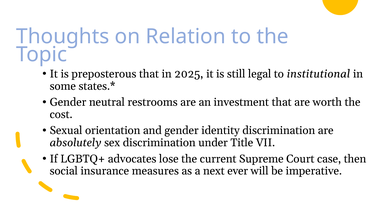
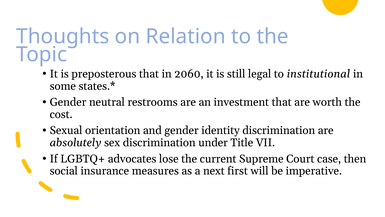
2025: 2025 -> 2060
ever: ever -> first
